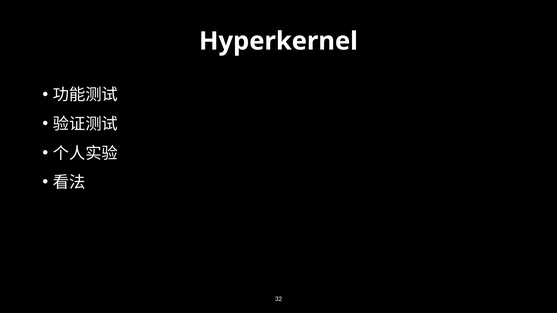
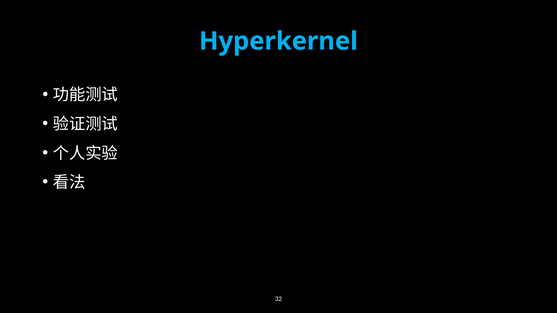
Hyperkernel colour: white -> light blue
